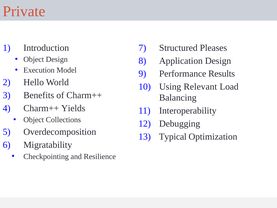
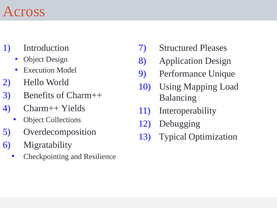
Private: Private -> Across
Results: Results -> Unique
Relevant: Relevant -> Mapping
